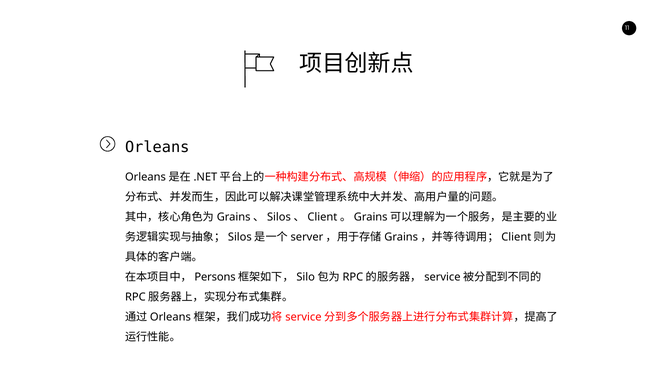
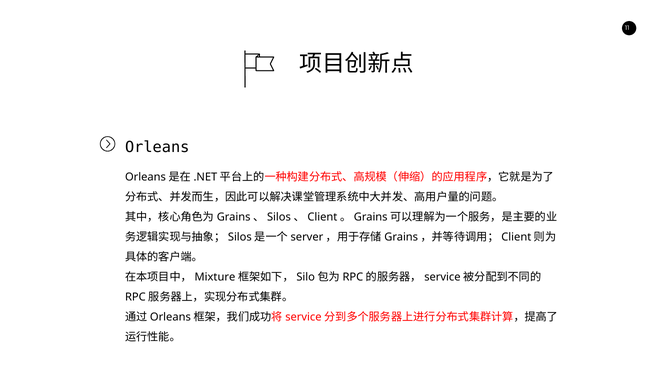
Persons: Persons -> Mixture
